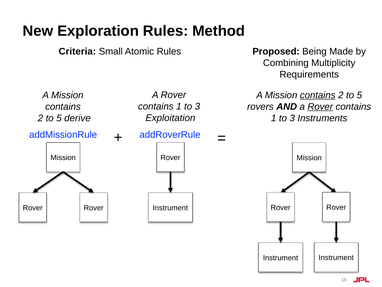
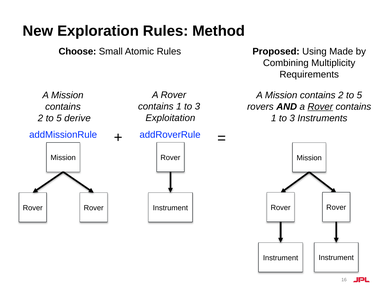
Criteria: Criteria -> Choose
Being: Being -> Using
contains at (318, 95) underline: present -> none
